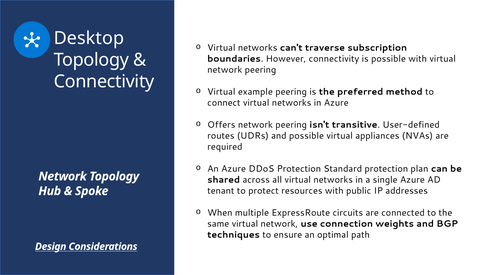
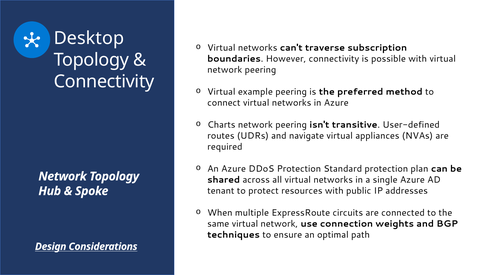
Offers: Offers -> Charts
and possible: possible -> navigate
